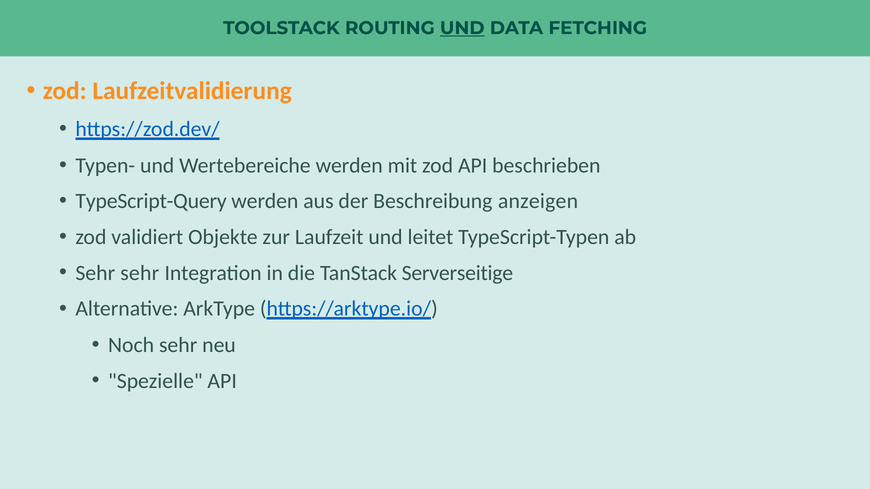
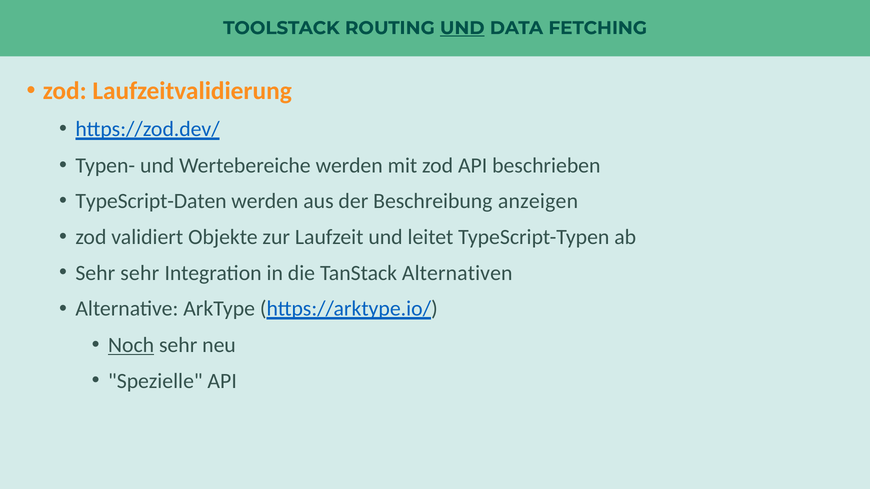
TypeScript-Query: TypeScript-Query -> TypeScript-Daten
Serverseitige: Serverseitige -> Alternativen
Noch underline: none -> present
